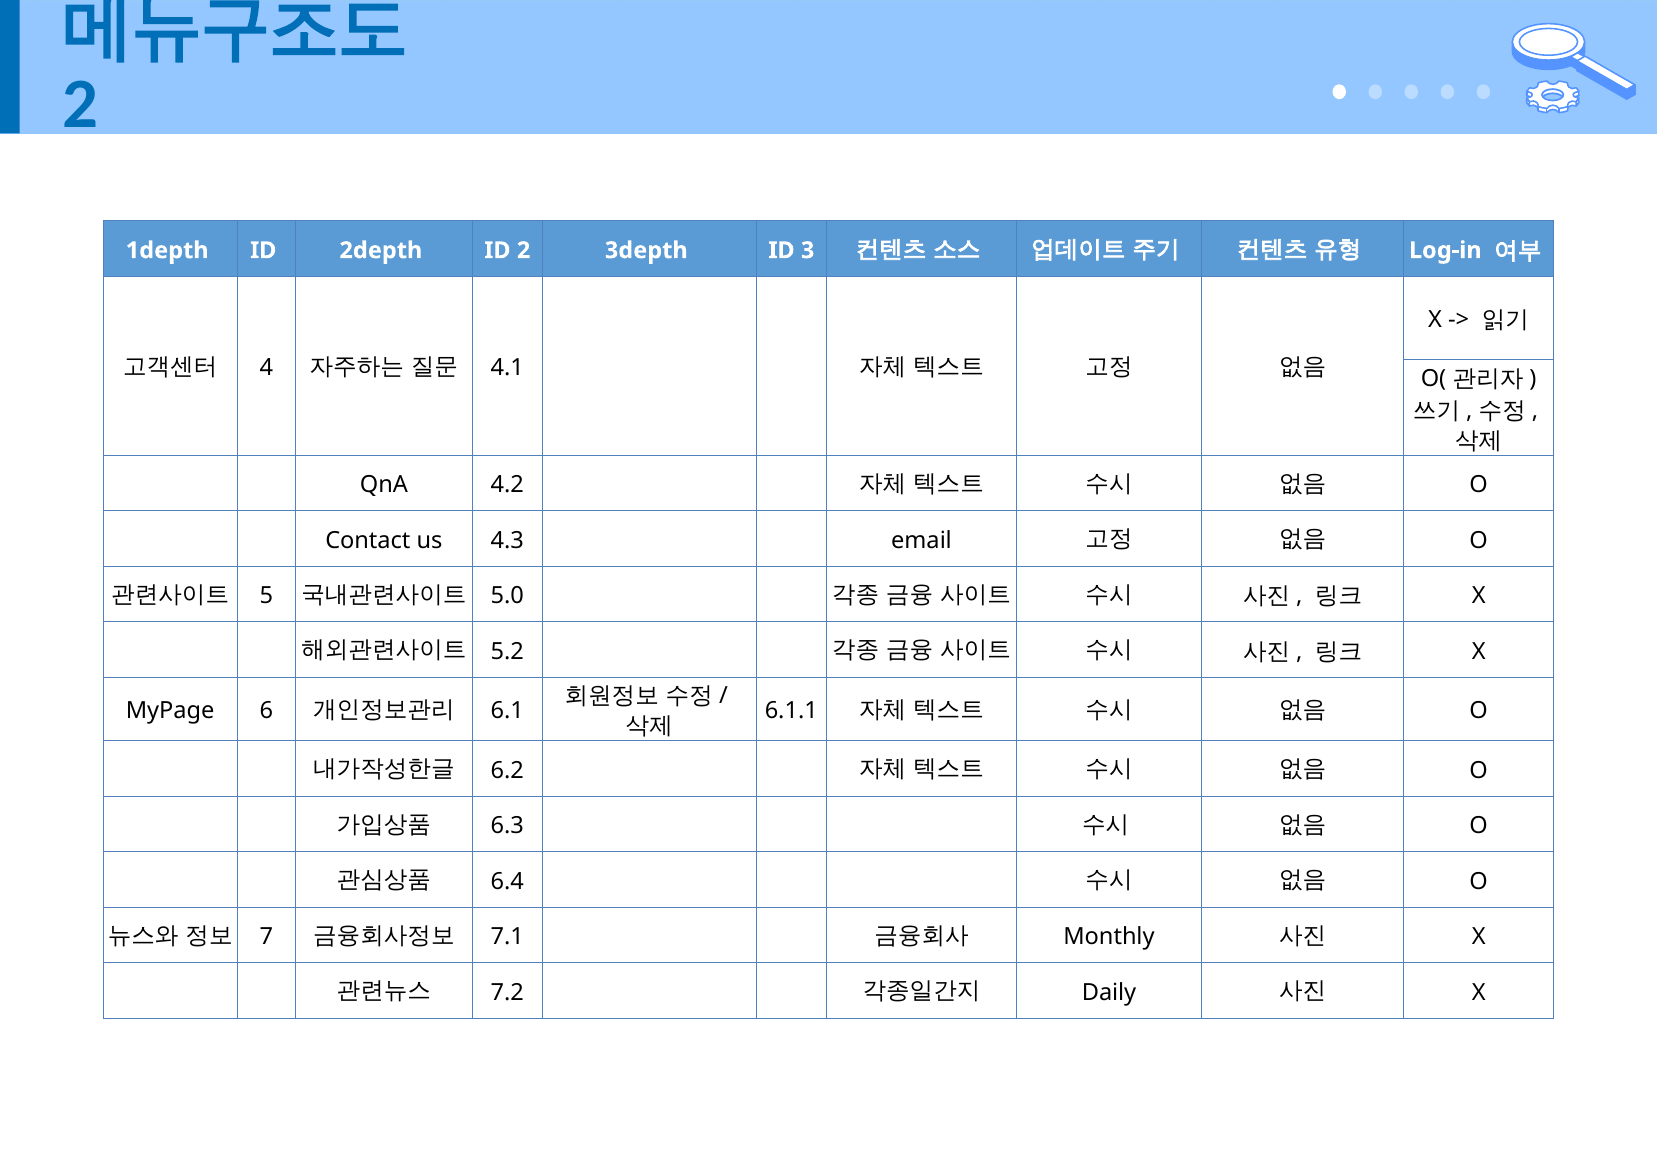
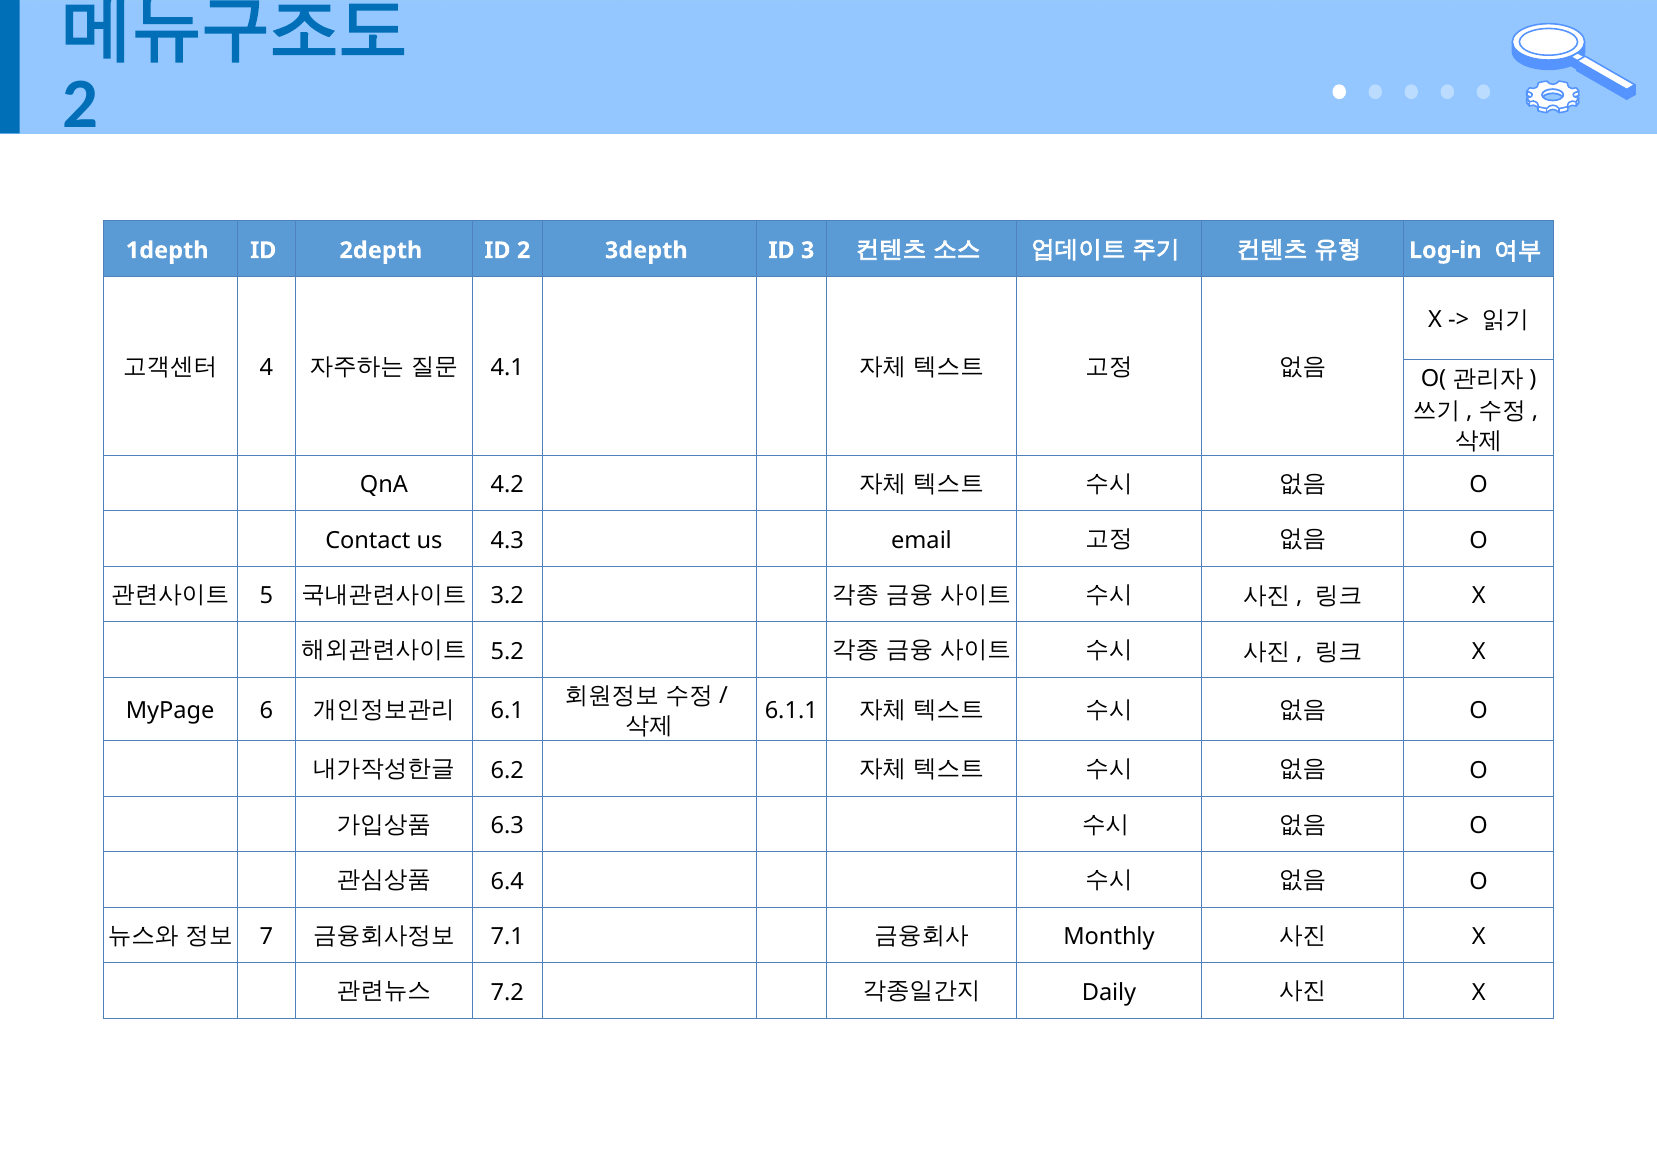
5.0: 5.0 -> 3.2
